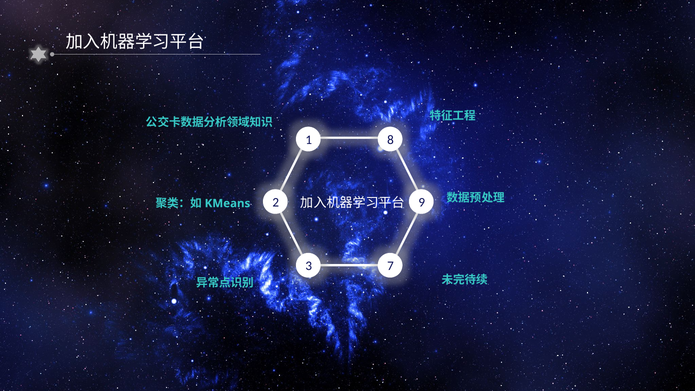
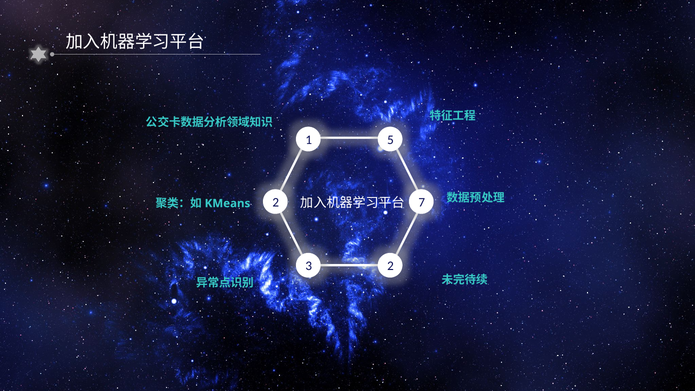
8: 8 -> 5
9: 9 -> 7
3 7: 7 -> 2
